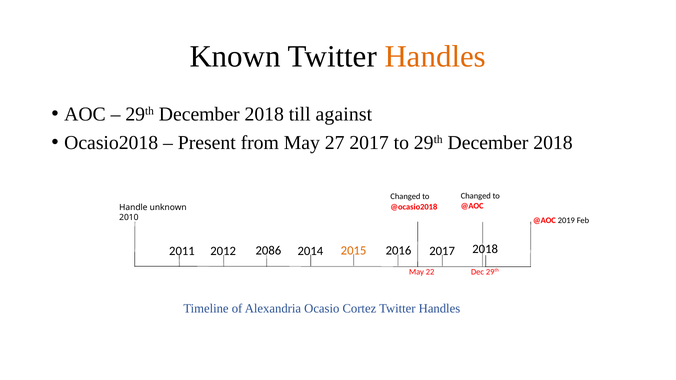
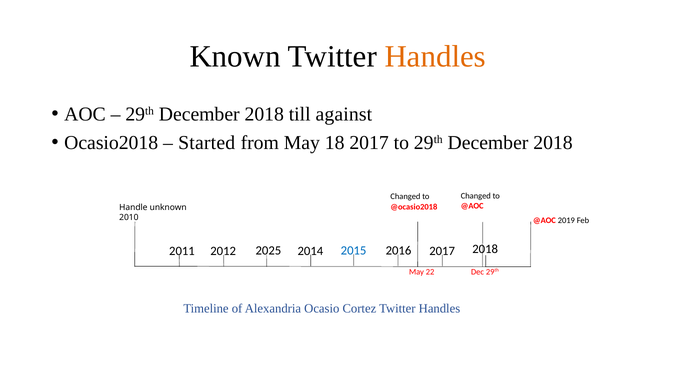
Present: Present -> Started
27: 27 -> 18
2086: 2086 -> 2025
2015 colour: orange -> blue
